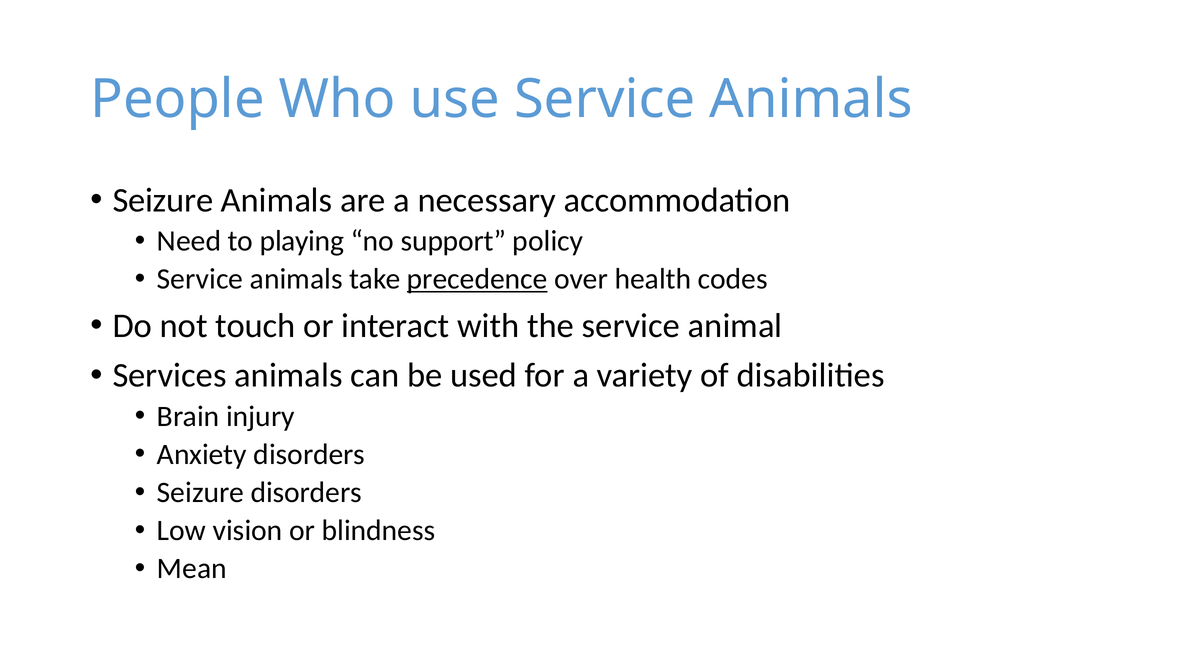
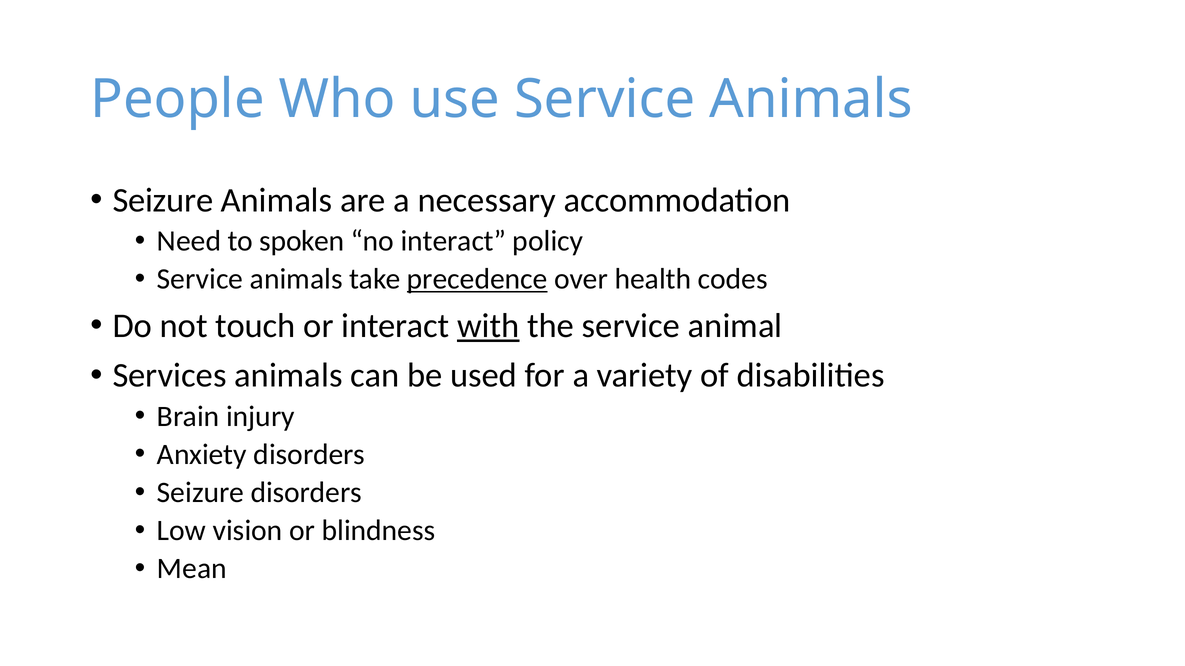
playing: playing -> spoken
no support: support -> interact
with underline: none -> present
